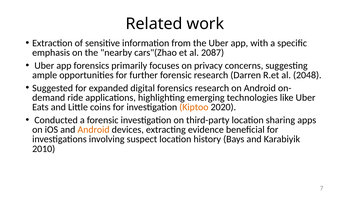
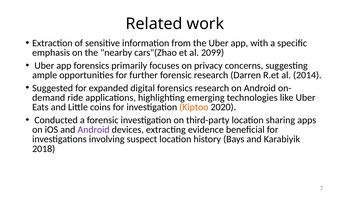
2087: 2087 -> 2099
2048: 2048 -> 2014
Android at (94, 130) colour: orange -> purple
2010: 2010 -> 2018
